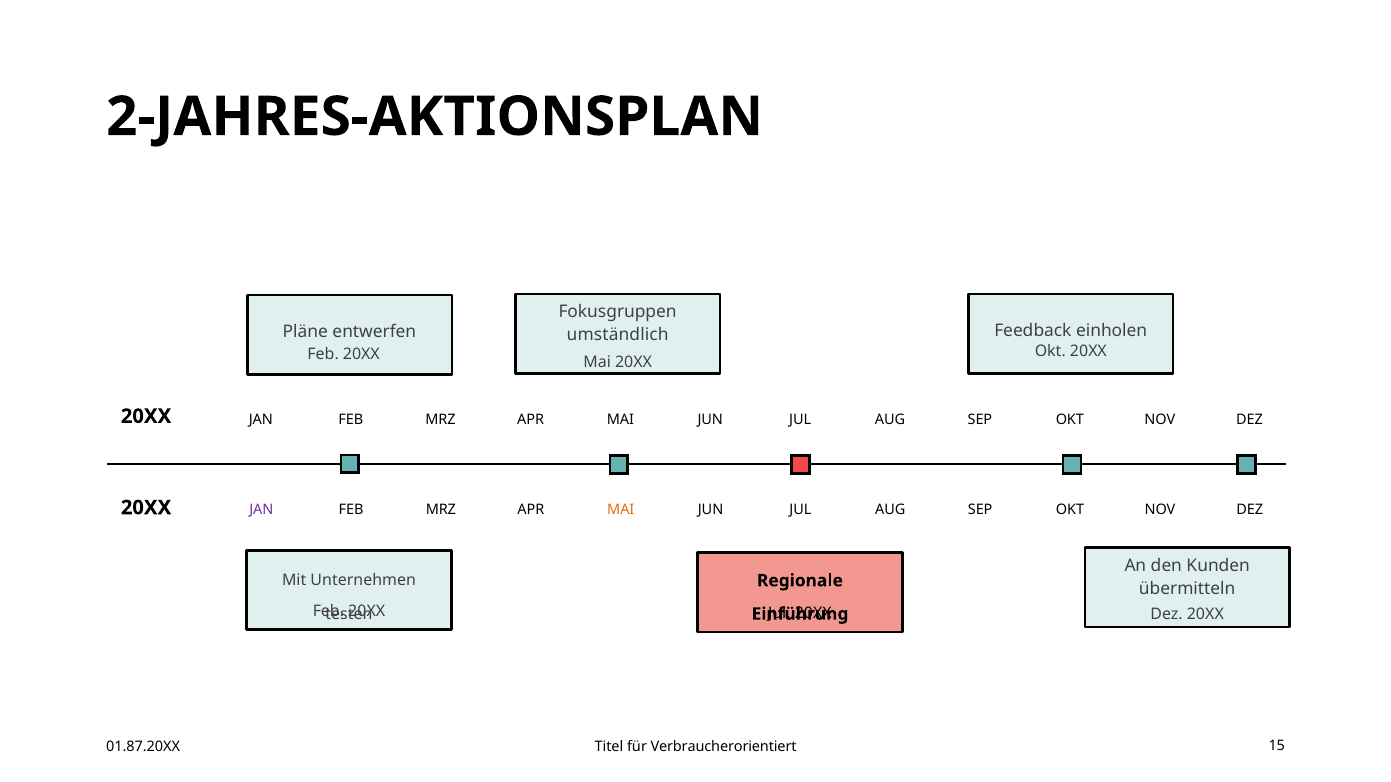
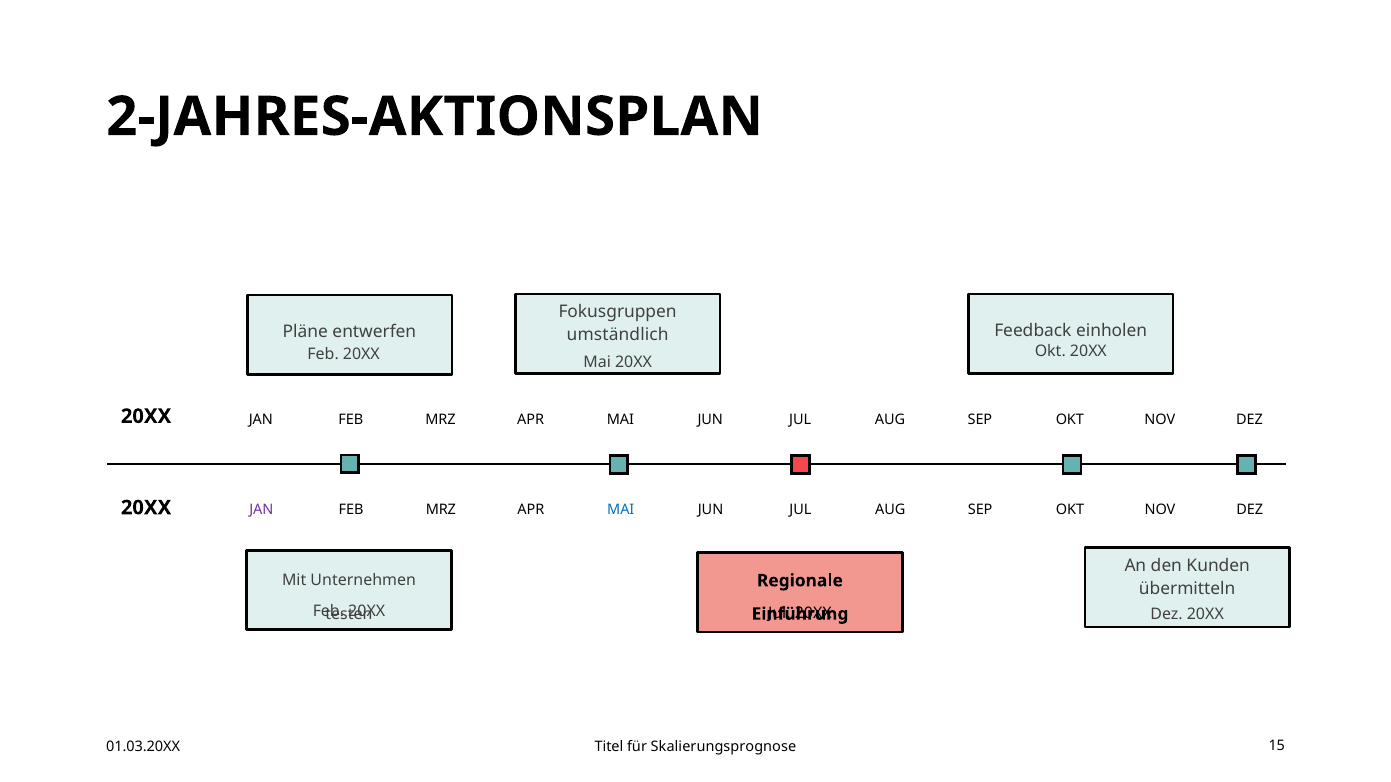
MAI at (621, 510) colour: orange -> blue
01.87.20XX: 01.87.20XX -> 01.03.20XX
Verbraucherorientiert: Verbraucherorientiert -> Skalierungsprognose
